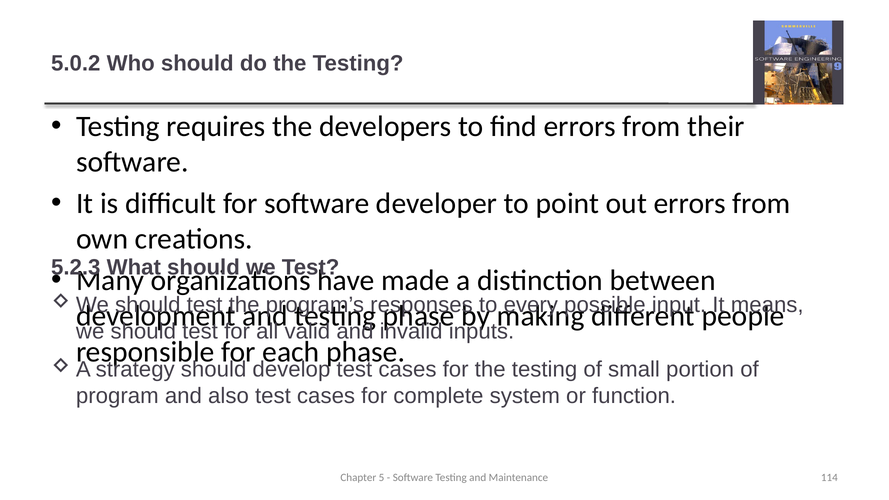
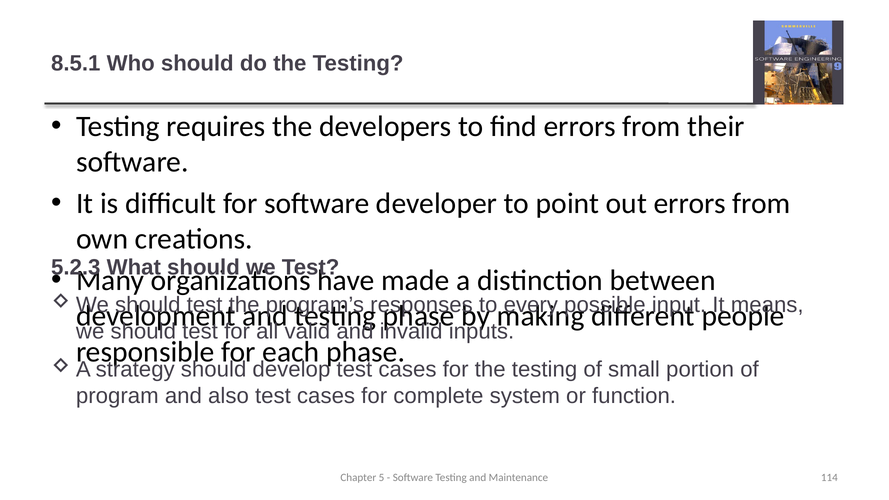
5.0.2: 5.0.2 -> 8.5.1
